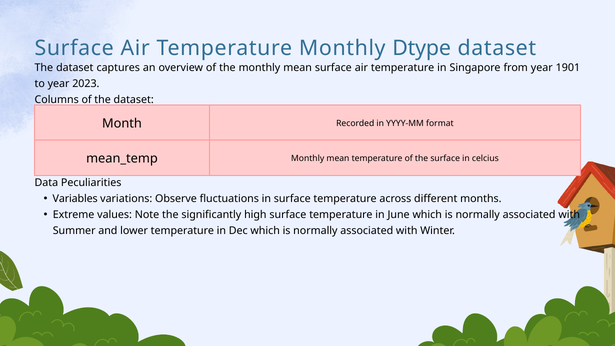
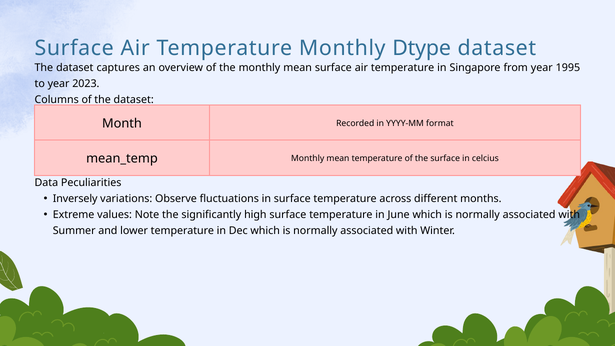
1901: 1901 -> 1995
Variables: Variables -> Inversely
